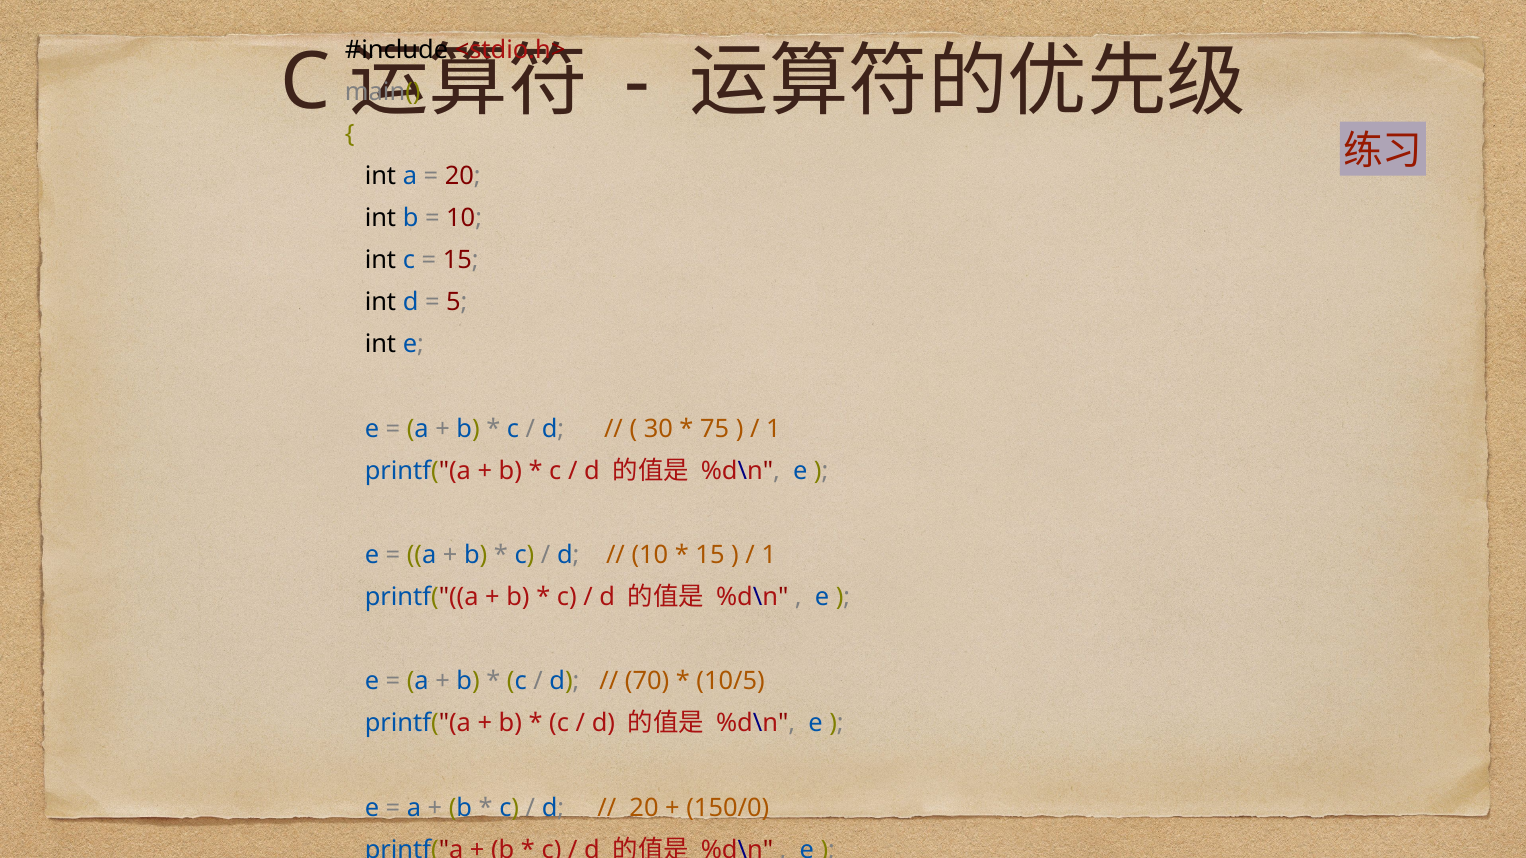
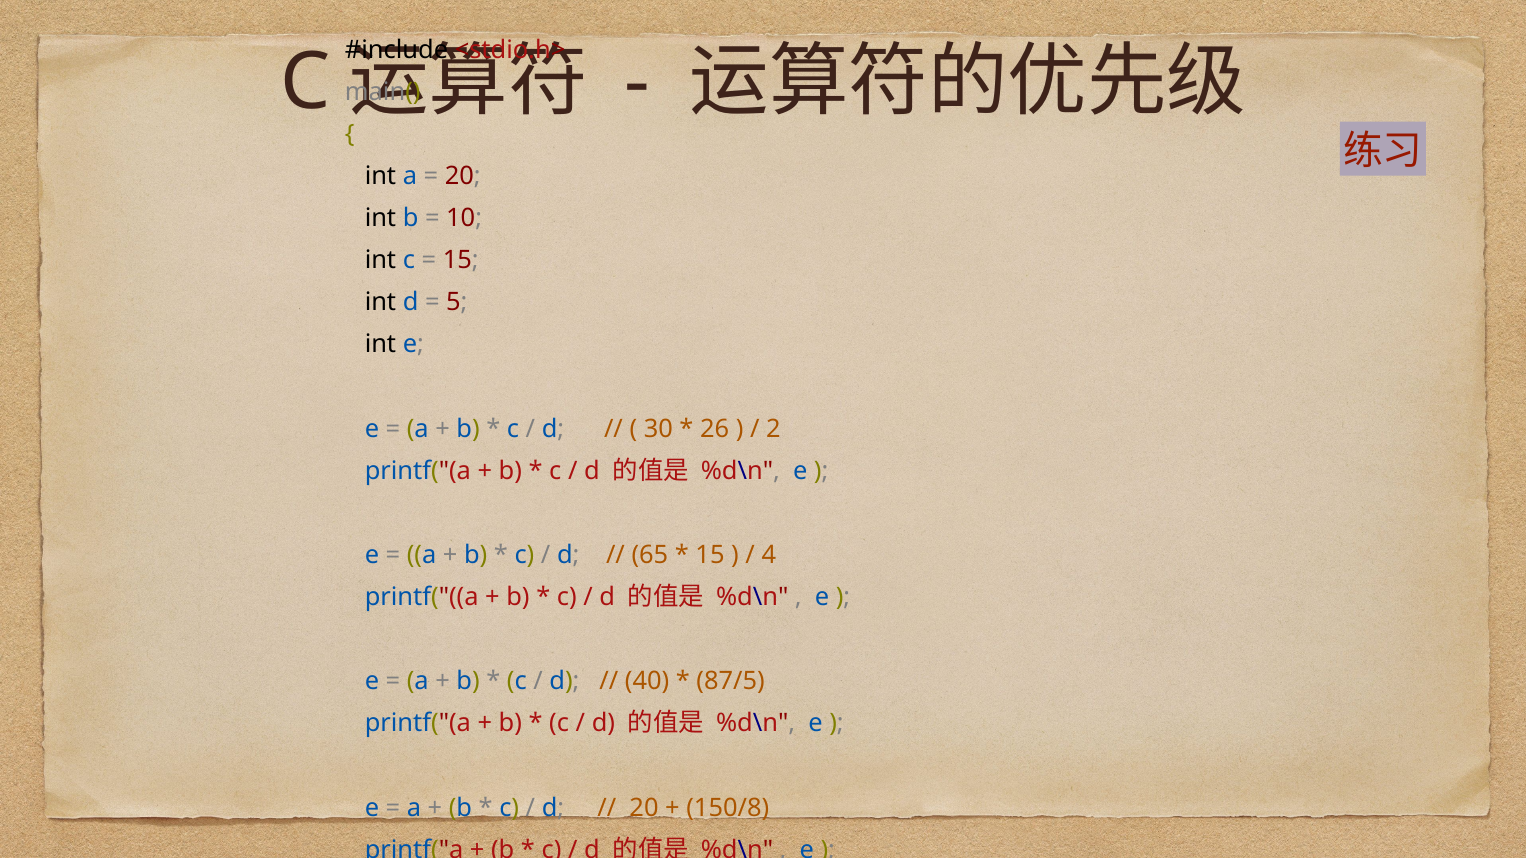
75: 75 -> 26
1 at (773, 429): 1 -> 2
10 at (650, 555): 10 -> 65
1 at (769, 555): 1 -> 4
70: 70 -> 40
10/5: 10/5 -> 87/5
150/0: 150/0 -> 150/8
